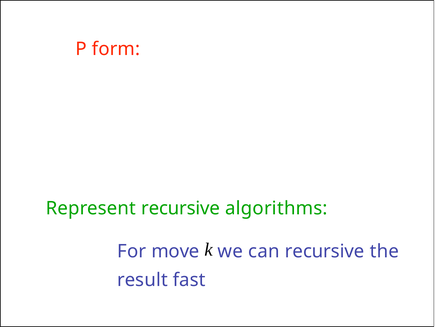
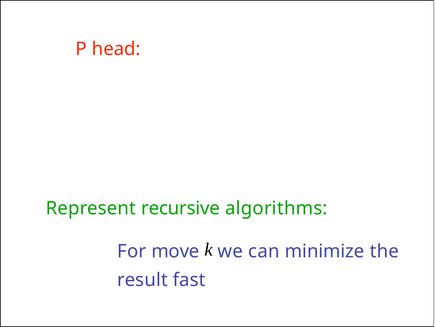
form: form -> head
can recursive: recursive -> minimize
